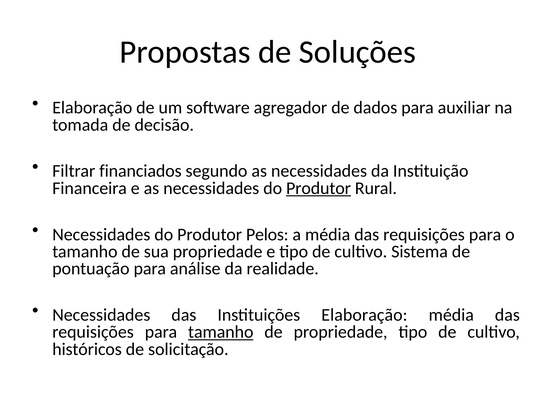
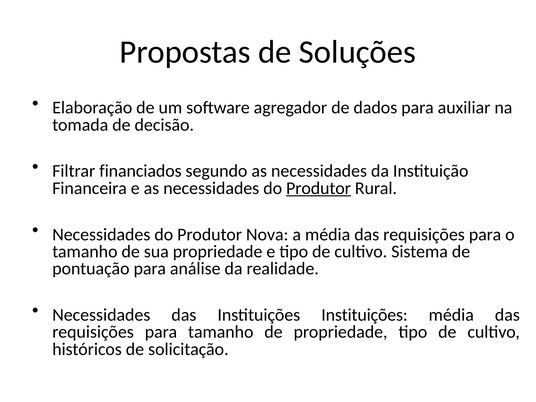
Pelos: Pelos -> Nova
Instituições Elaboração: Elaboração -> Instituições
tamanho at (221, 332) underline: present -> none
